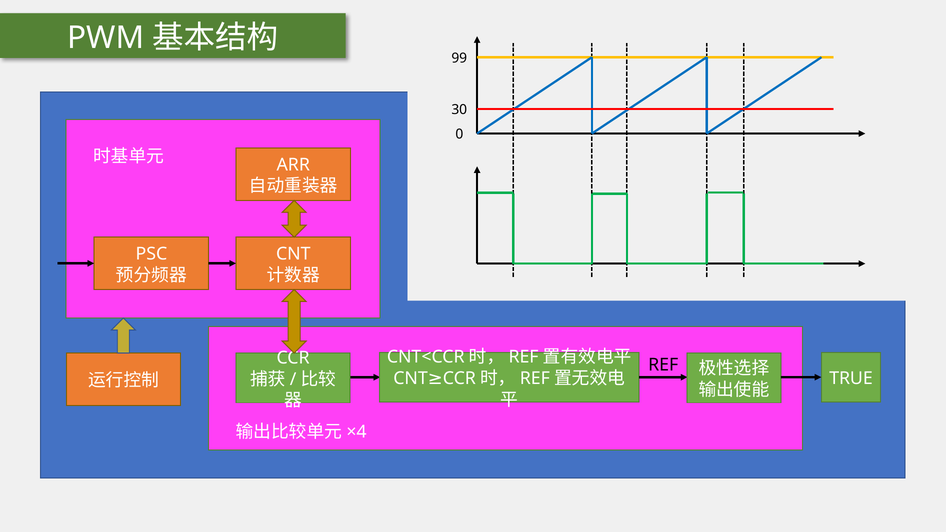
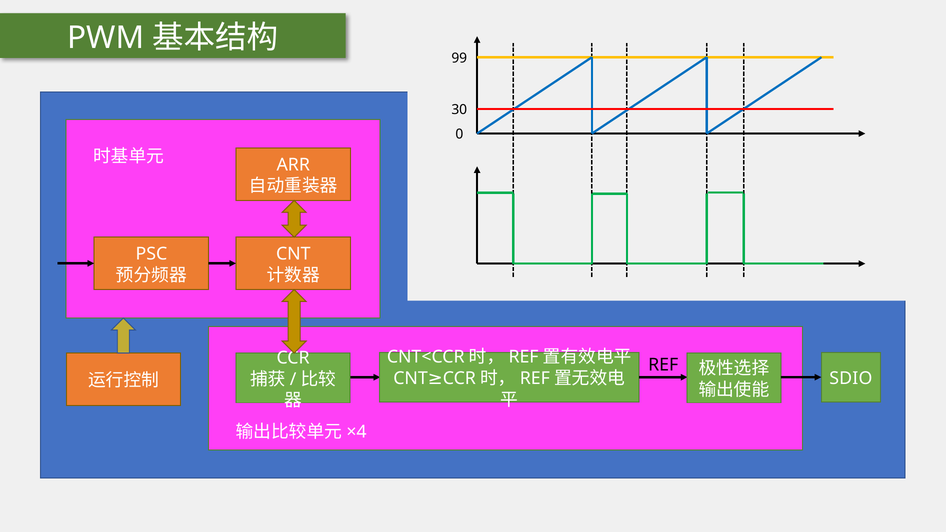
TRUE: TRUE -> SDIO
